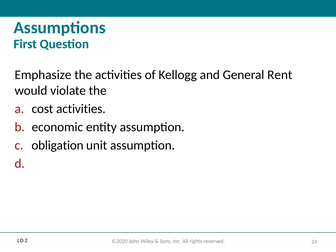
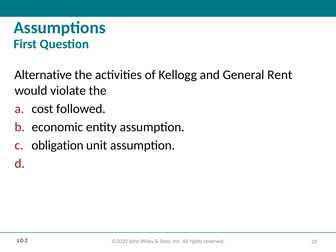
Emphasize: Emphasize -> Alternative
cost activities: activities -> followed
